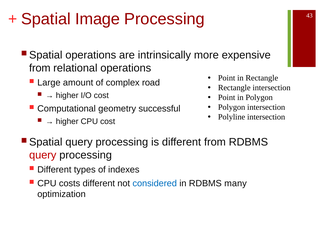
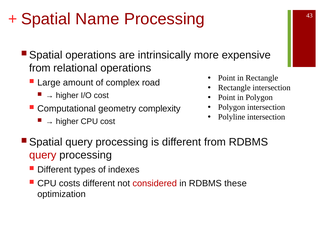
Image: Image -> Name
successful: successful -> complexity
considered colour: blue -> red
many: many -> these
